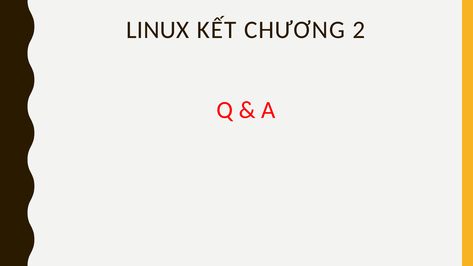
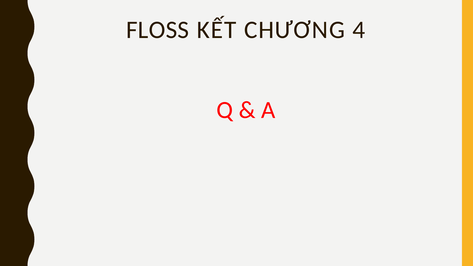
LINUX: LINUX -> FLOSS
2: 2 -> 4
